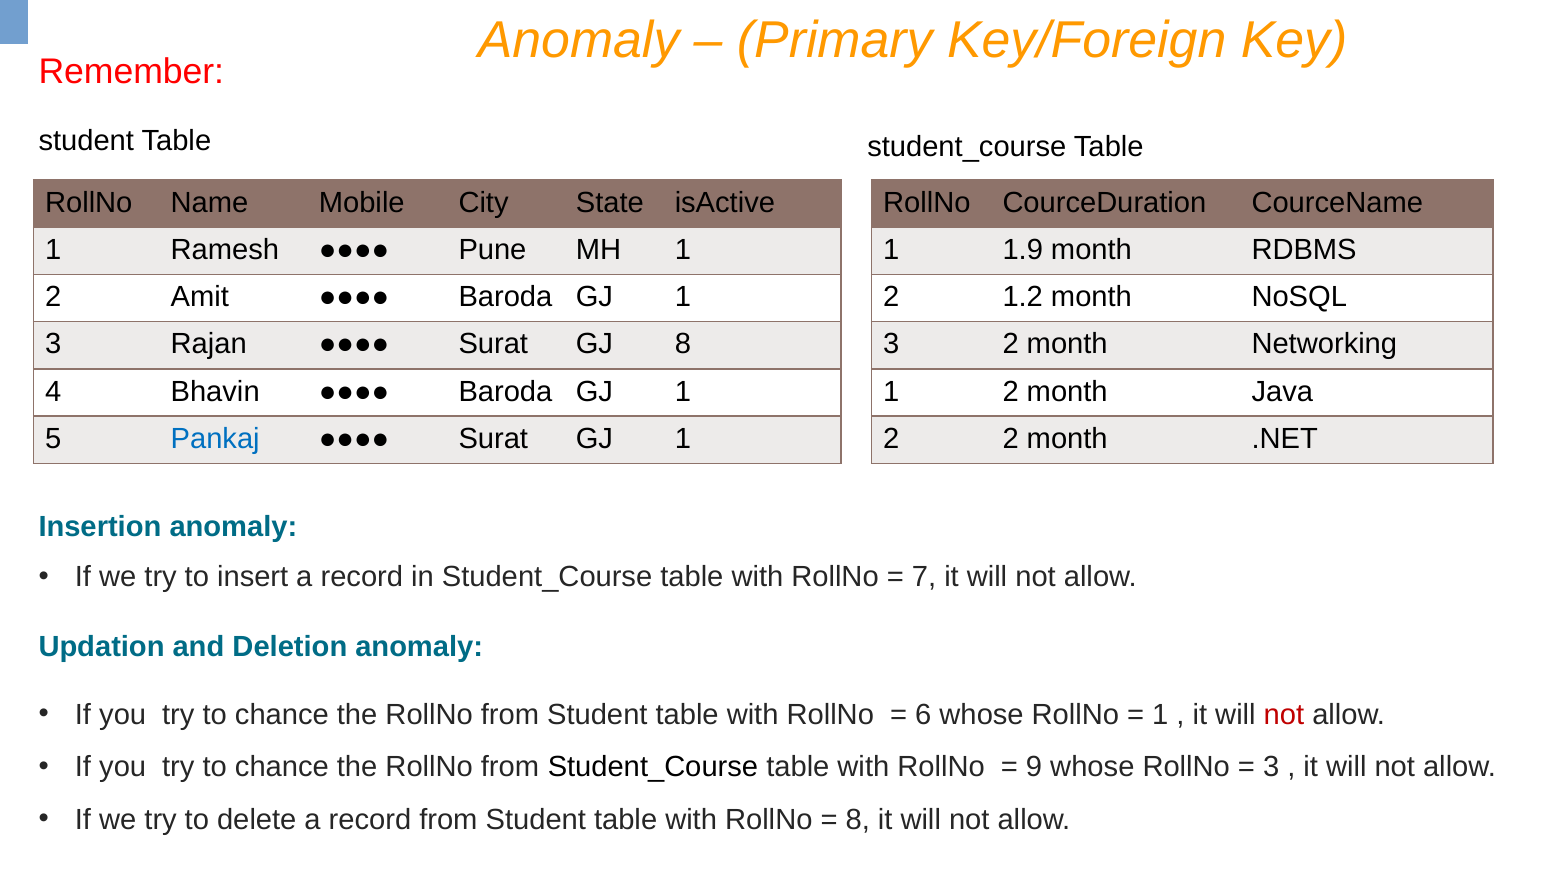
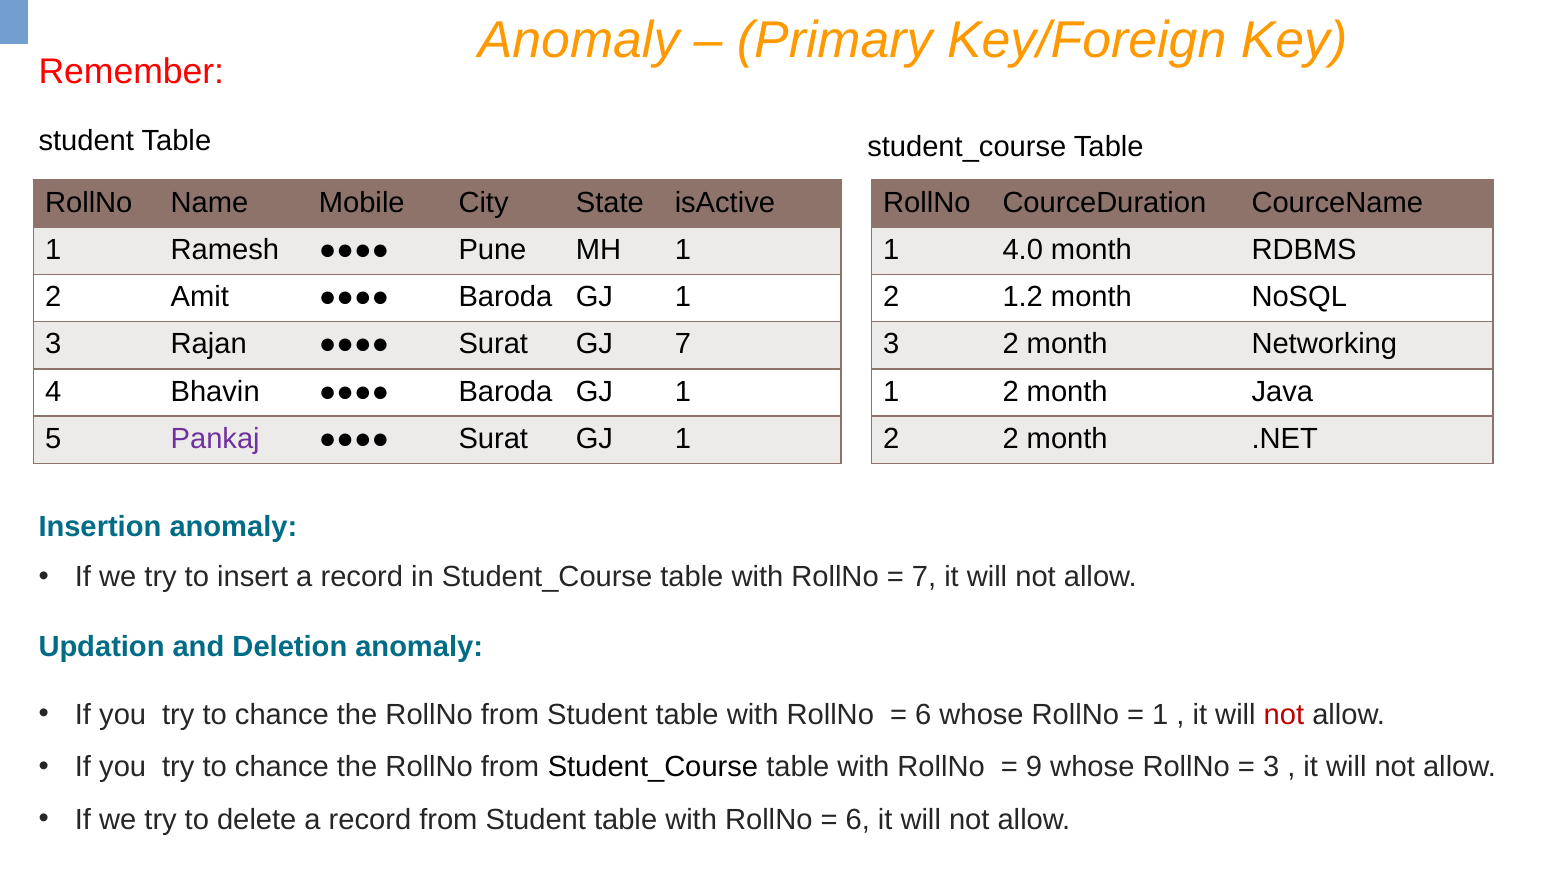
1.9: 1.9 -> 4.0
GJ 8: 8 -> 7
Pankaj colour: blue -> purple
8 at (858, 820): 8 -> 6
